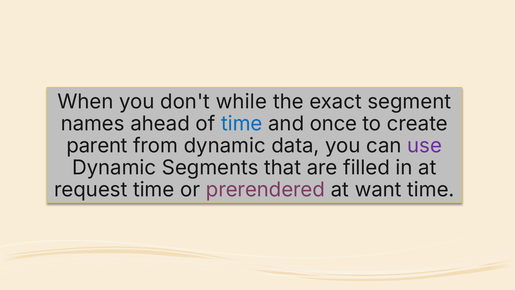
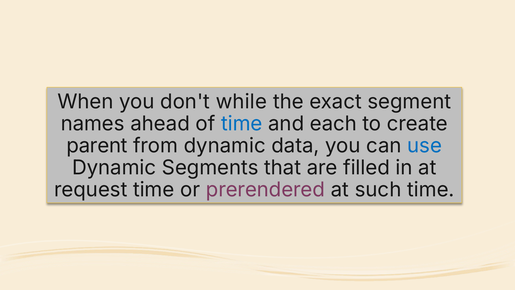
once: once -> each
use colour: purple -> blue
want: want -> such
